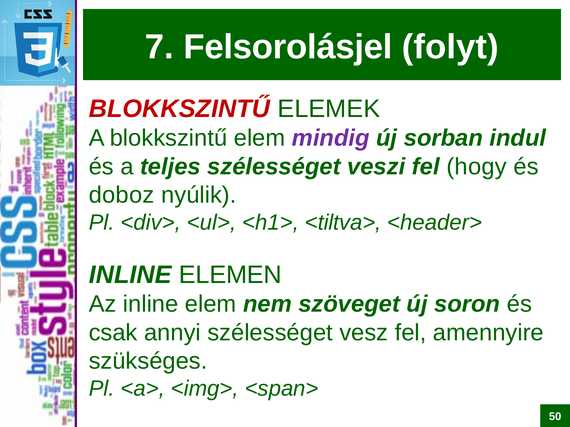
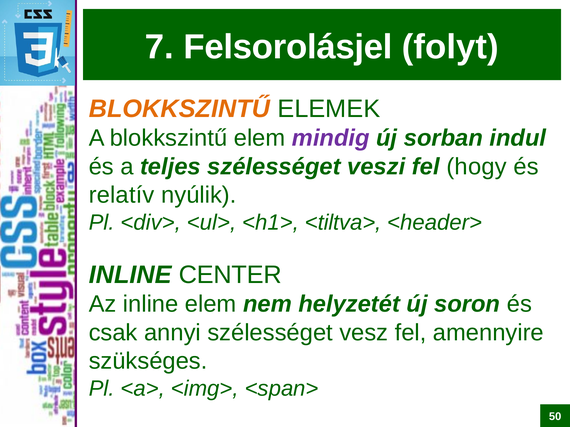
BLOKKSZINTŰ at (179, 109) colour: red -> orange
doboz: doboz -> relatív
ELEMEN: ELEMEN -> CENTER
szöveget: szöveget -> helyzetét
